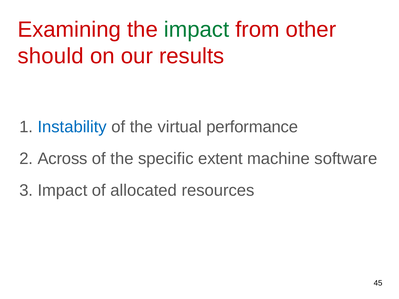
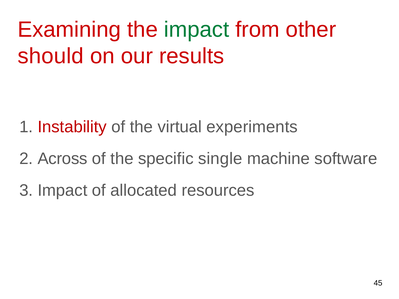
Instability colour: blue -> red
performance: performance -> experiments
extent: extent -> single
